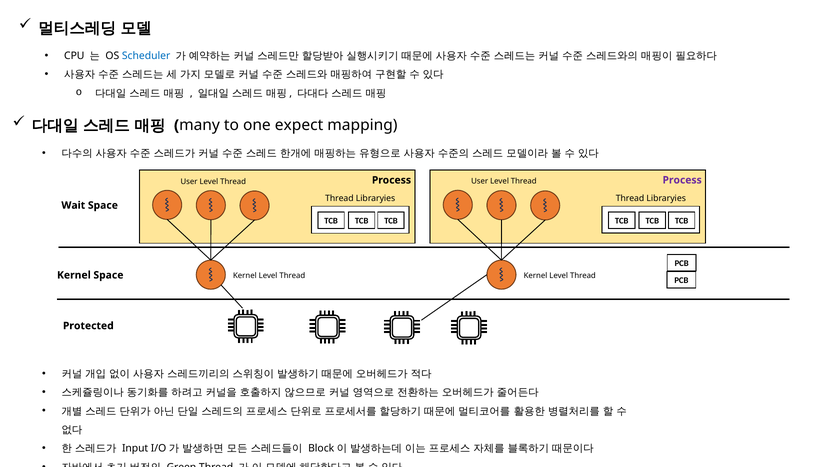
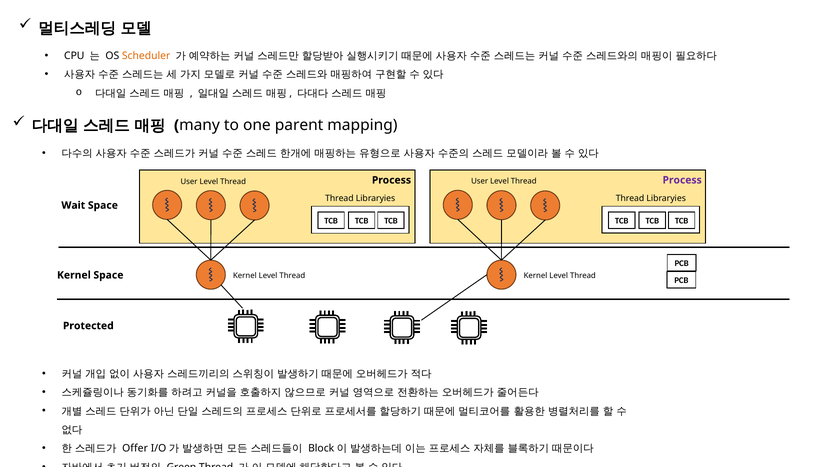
Scheduler colour: blue -> orange
expect: expect -> parent
Input: Input -> Offer
